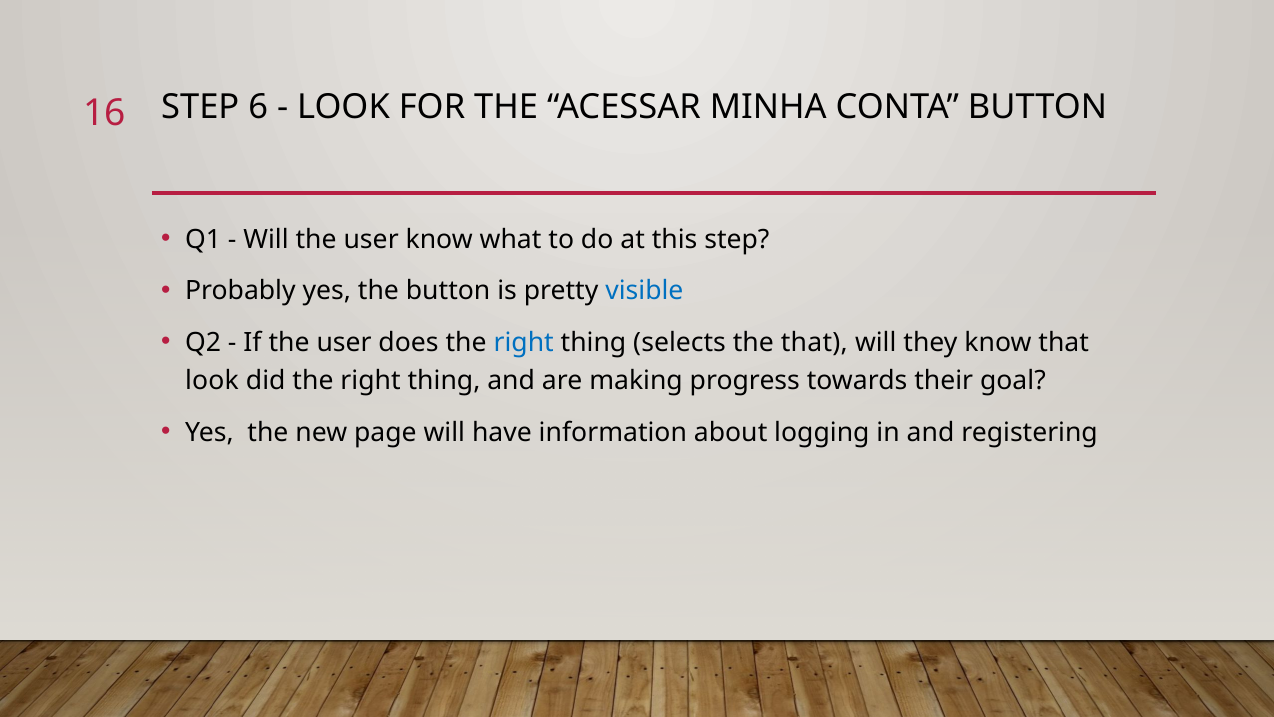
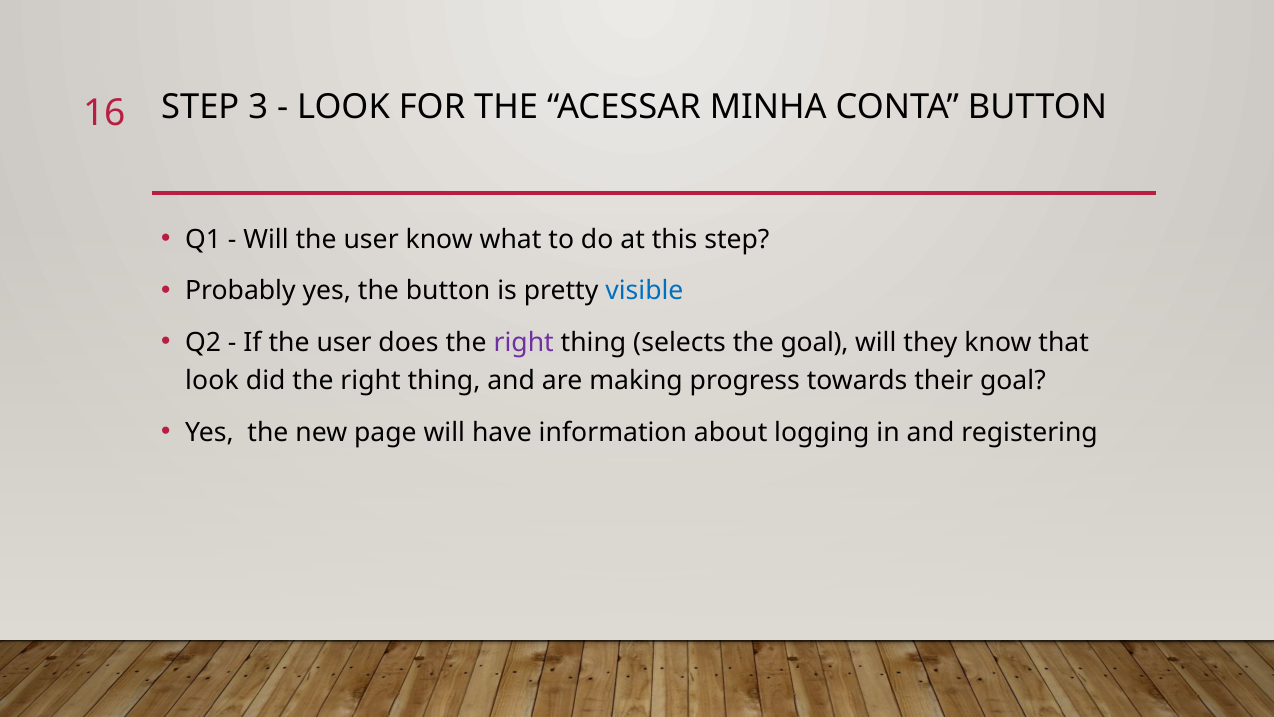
6: 6 -> 3
right at (524, 343) colour: blue -> purple
the that: that -> goal
